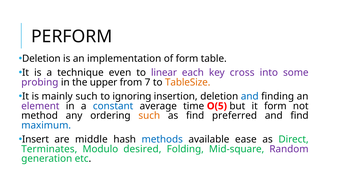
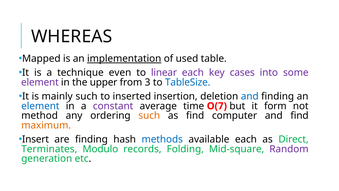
PERFORM: PERFORM -> WHEREAS
Deletion at (41, 59): Deletion -> Mapped
implementation underline: none -> present
of form: form -> used
cross: cross -> cases
probing at (40, 82): probing -> element
7: 7 -> 3
TableSize colour: orange -> blue
ignoring: ignoring -> inserted
element at (40, 106) colour: purple -> blue
constant colour: blue -> purple
O(5: O(5 -> O(7
preferred: preferred -> computer
maximum colour: blue -> orange
are middle: middle -> finding
available ease: ease -> each
desired: desired -> records
